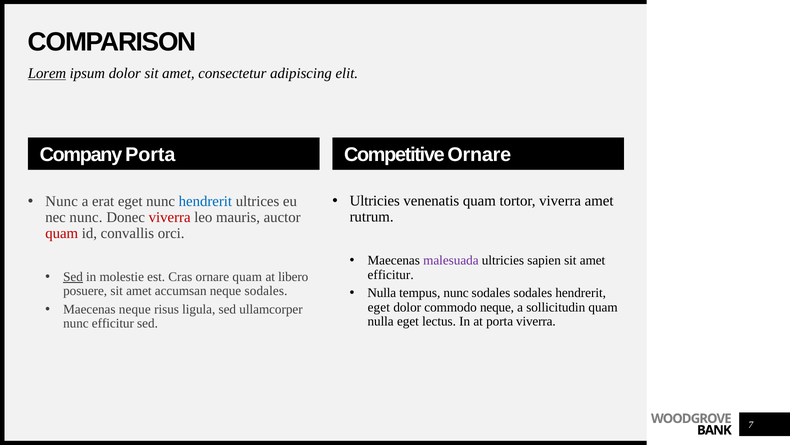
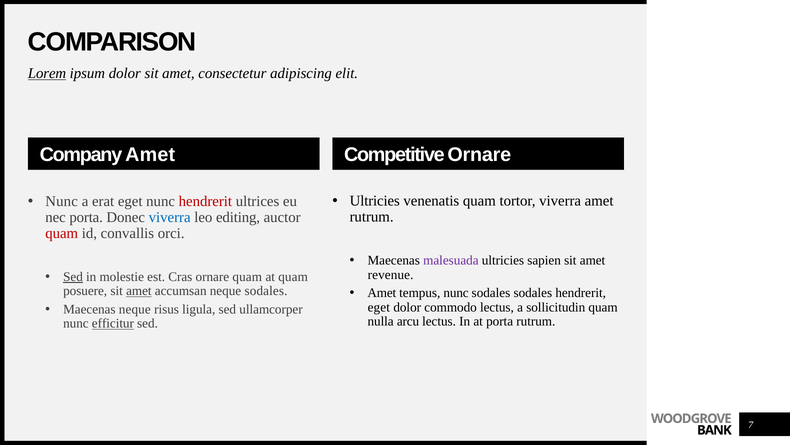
Company Porta: Porta -> Amet
hendrerit at (205, 201) colour: blue -> red
nec nunc: nunc -> porta
viverra at (170, 217) colour: red -> blue
mauris: mauris -> editing
efficitur at (391, 274): efficitur -> revenue
at libero: libero -> quam
amet at (139, 291) underline: none -> present
Nulla at (382, 293): Nulla -> Amet
commodo neque: neque -> lectus
nulla eget: eget -> arcu
porta viverra: viverra -> rutrum
efficitur at (113, 323) underline: none -> present
